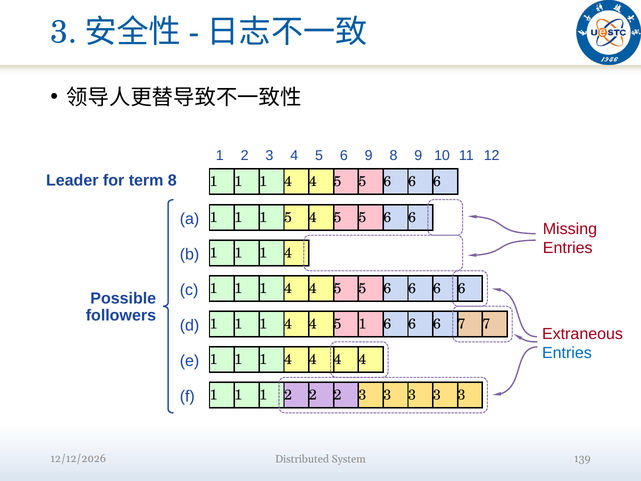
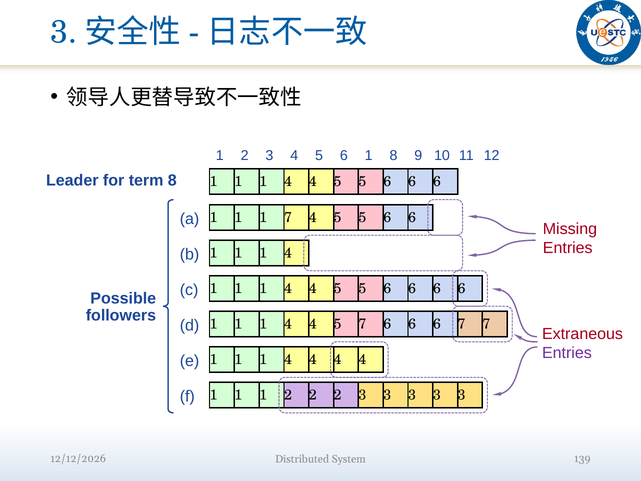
5 6 9: 9 -> 1
1 5: 5 -> 7
4 5 1: 1 -> 7
Entries at (567, 353) colour: blue -> purple
